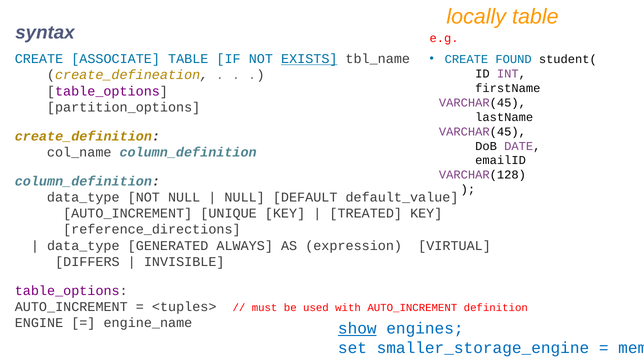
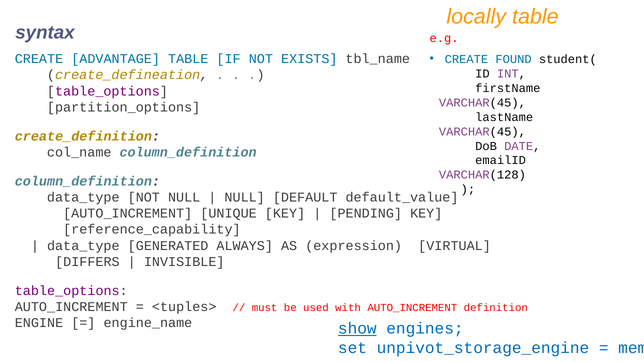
ASSOCIATE: ASSOCIATE -> ADVANTAGE
EXISTS underline: present -> none
TREATED: TREATED -> PENDING
reference_directions: reference_directions -> reference_capability
smaller_storage_engine: smaller_storage_engine -> unpivot_storage_engine
